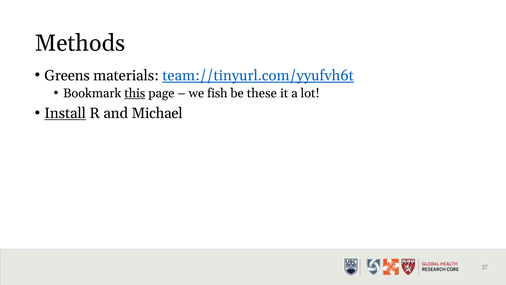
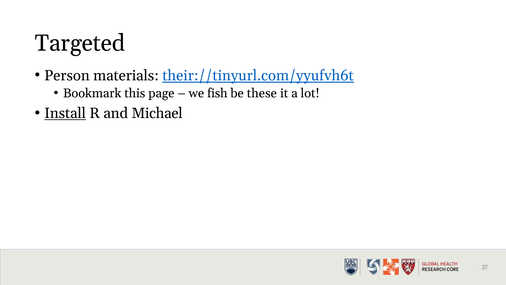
Methods: Methods -> Targeted
Greens: Greens -> Person
team://tinyurl.com/yyufvh6t: team://tinyurl.com/yyufvh6t -> their://tinyurl.com/yyufvh6t
this underline: present -> none
